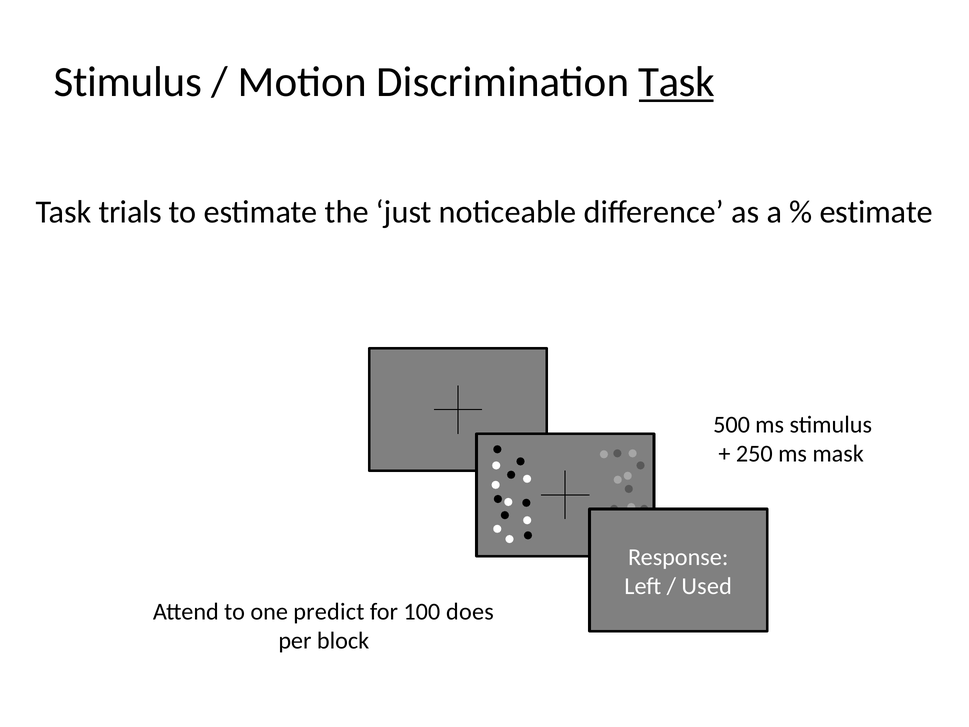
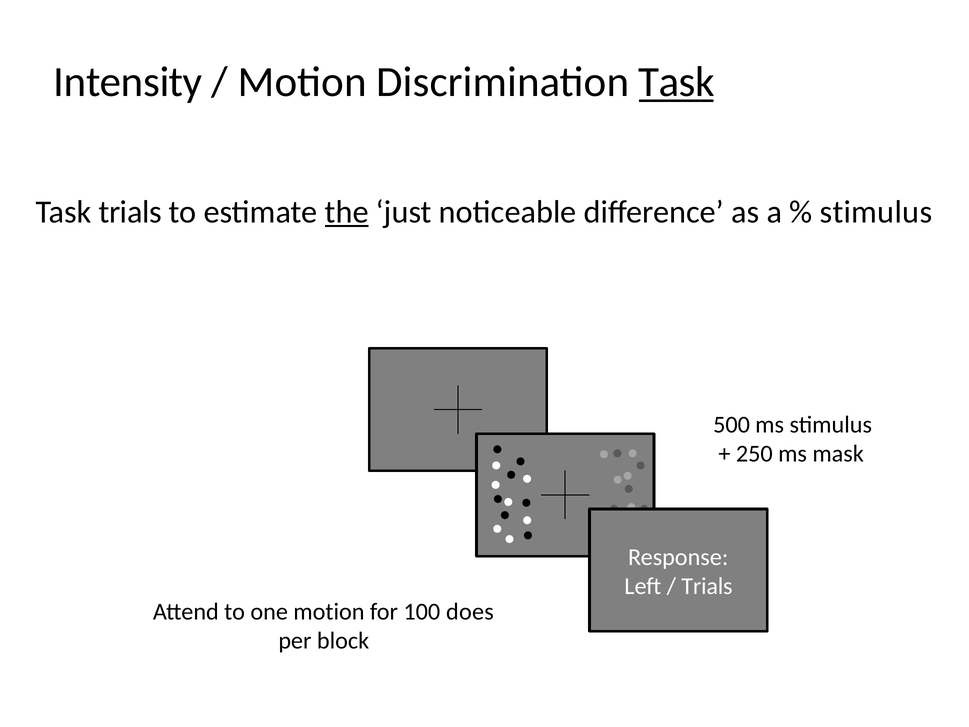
Stimulus at (128, 82): Stimulus -> Intensity
the underline: none -> present
estimate at (876, 212): estimate -> stimulus
Used at (707, 586): Used -> Trials
one predict: predict -> motion
